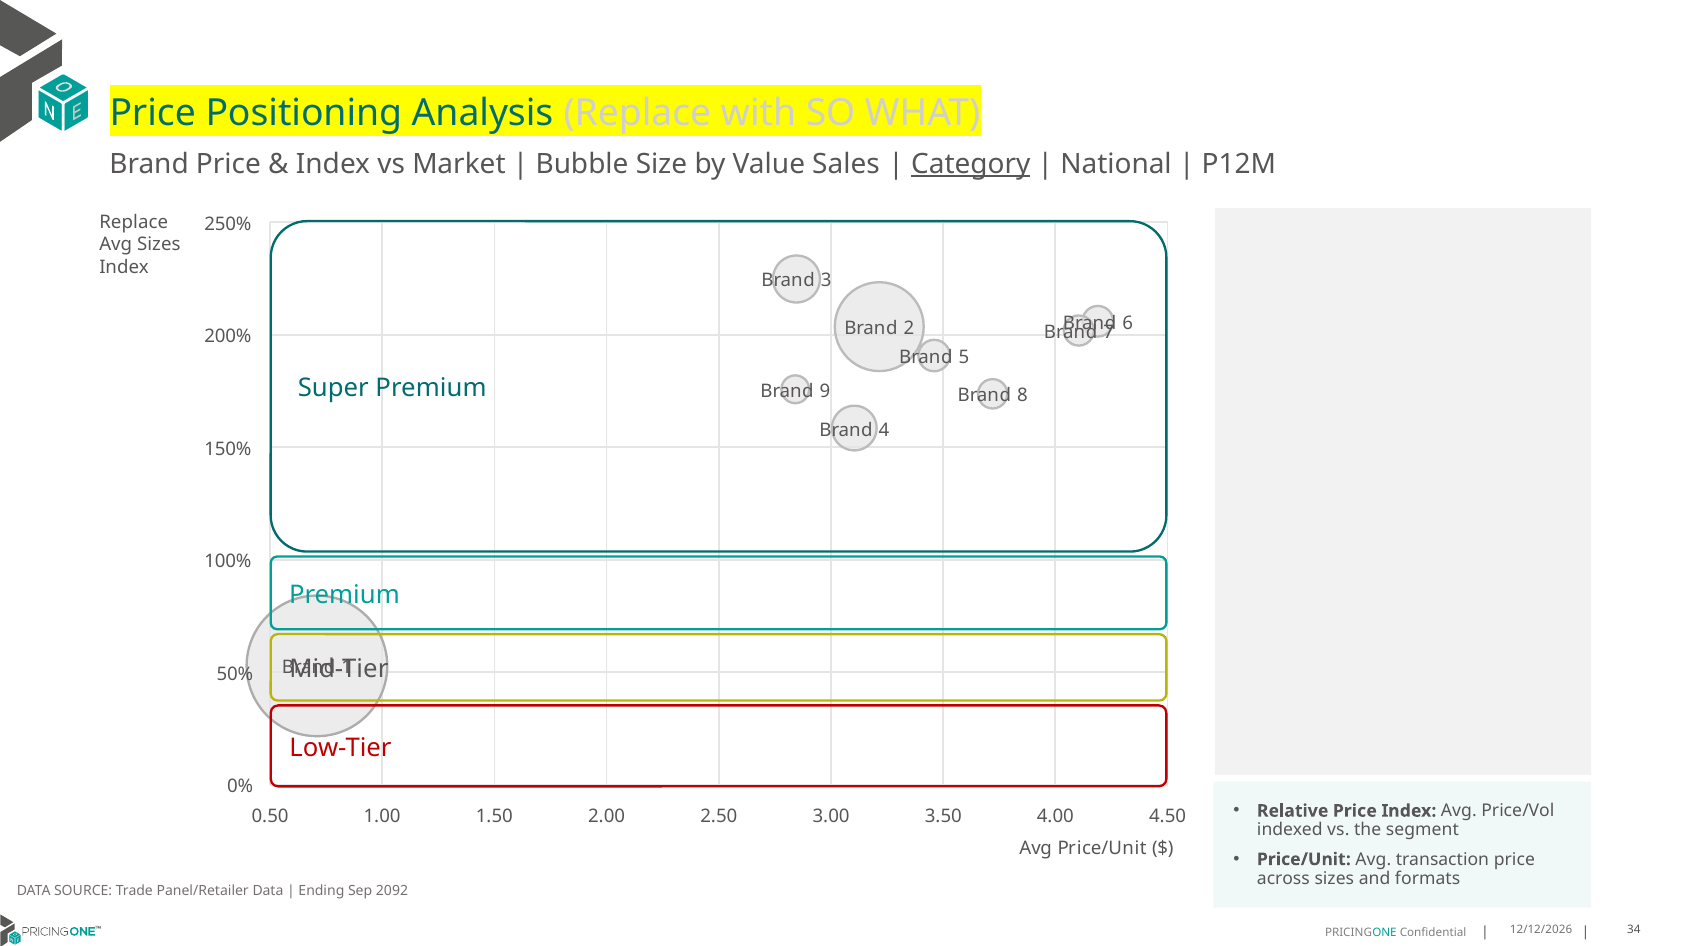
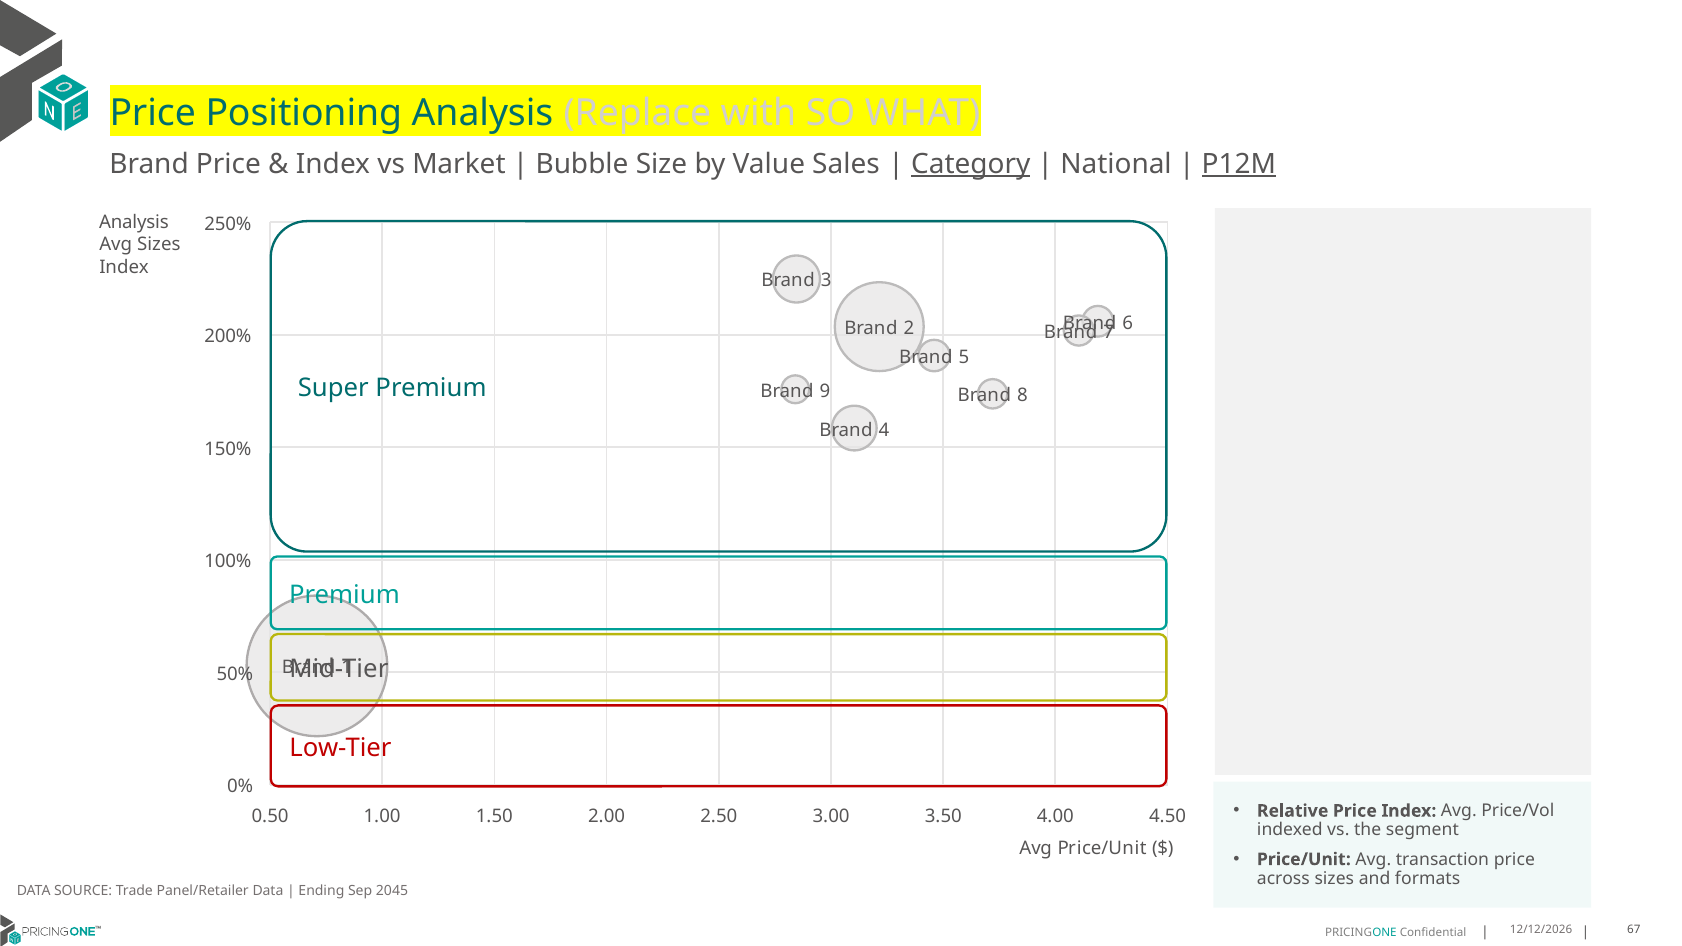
P12M underline: none -> present
Replace at (134, 222): Replace -> Analysis
2092: 2092 -> 2045
34: 34 -> 67
